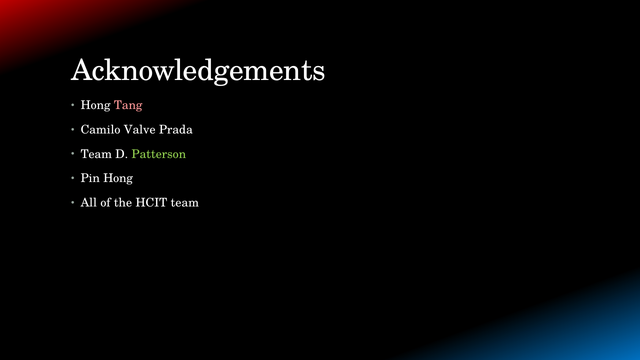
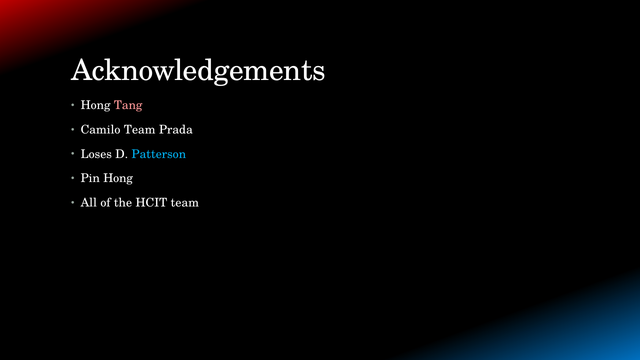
Camilo Valve: Valve -> Team
Team at (96, 154): Team -> Loses
Patterson colour: light green -> light blue
